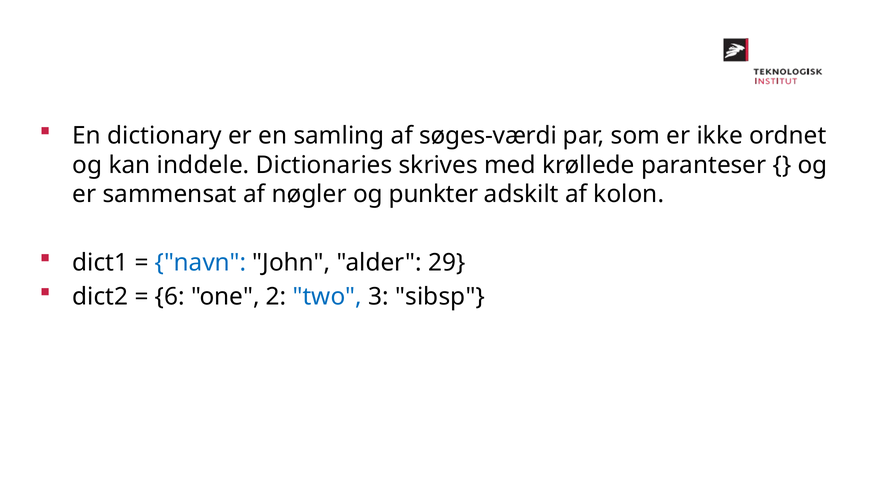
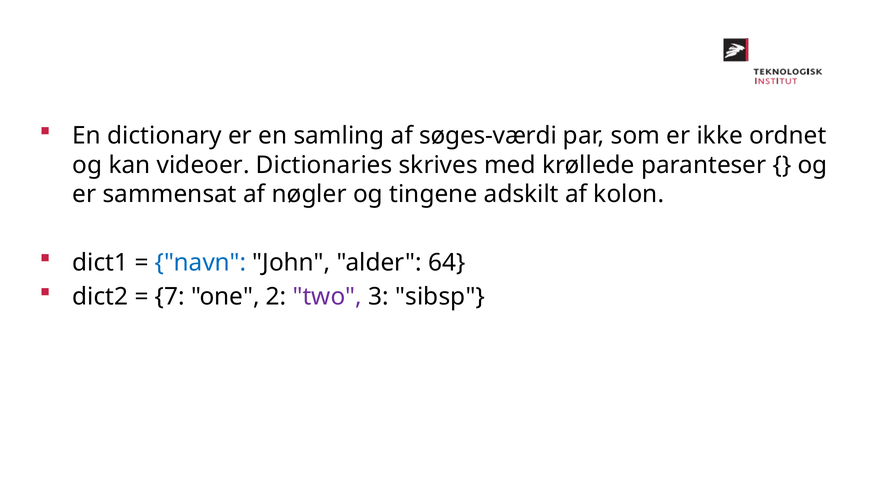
inddele: inddele -> videoer
punkter: punkter -> tingene
29: 29 -> 64
6: 6 -> 7
two colour: blue -> purple
